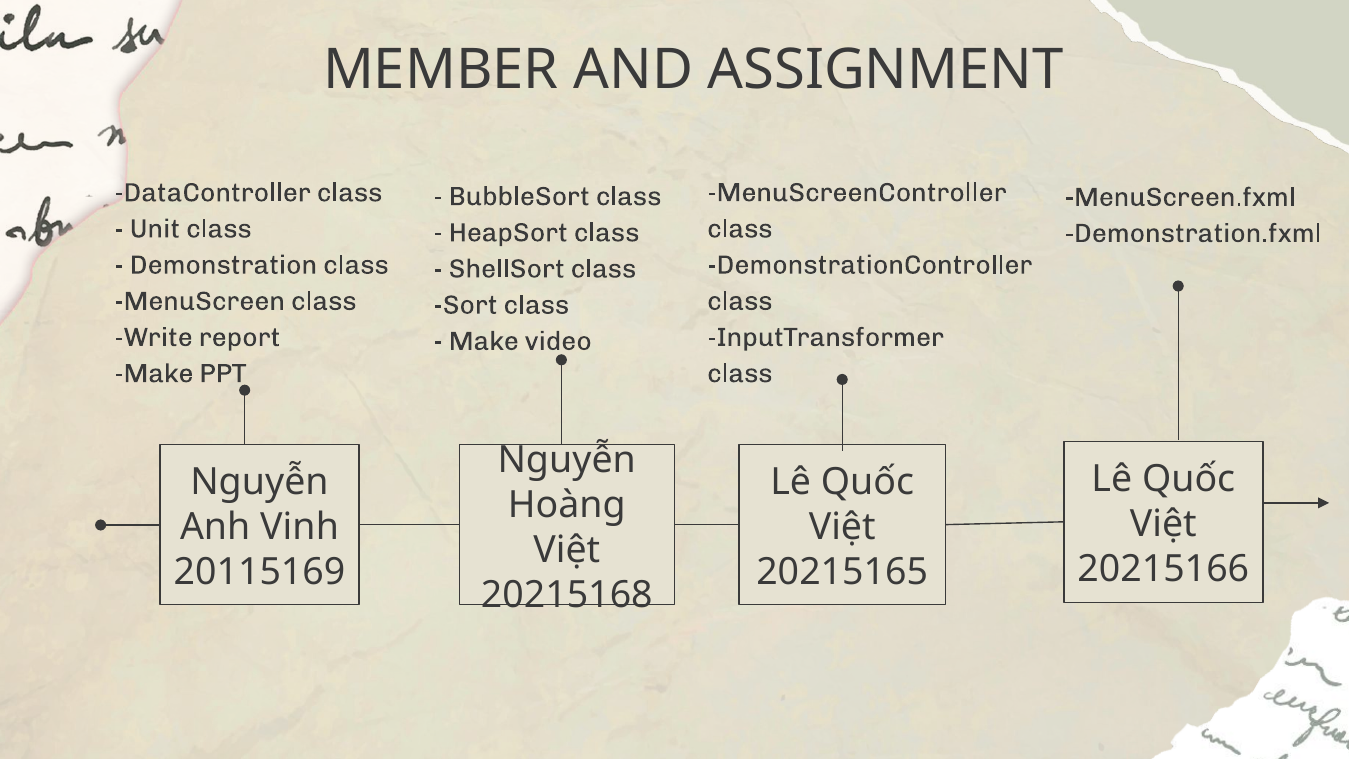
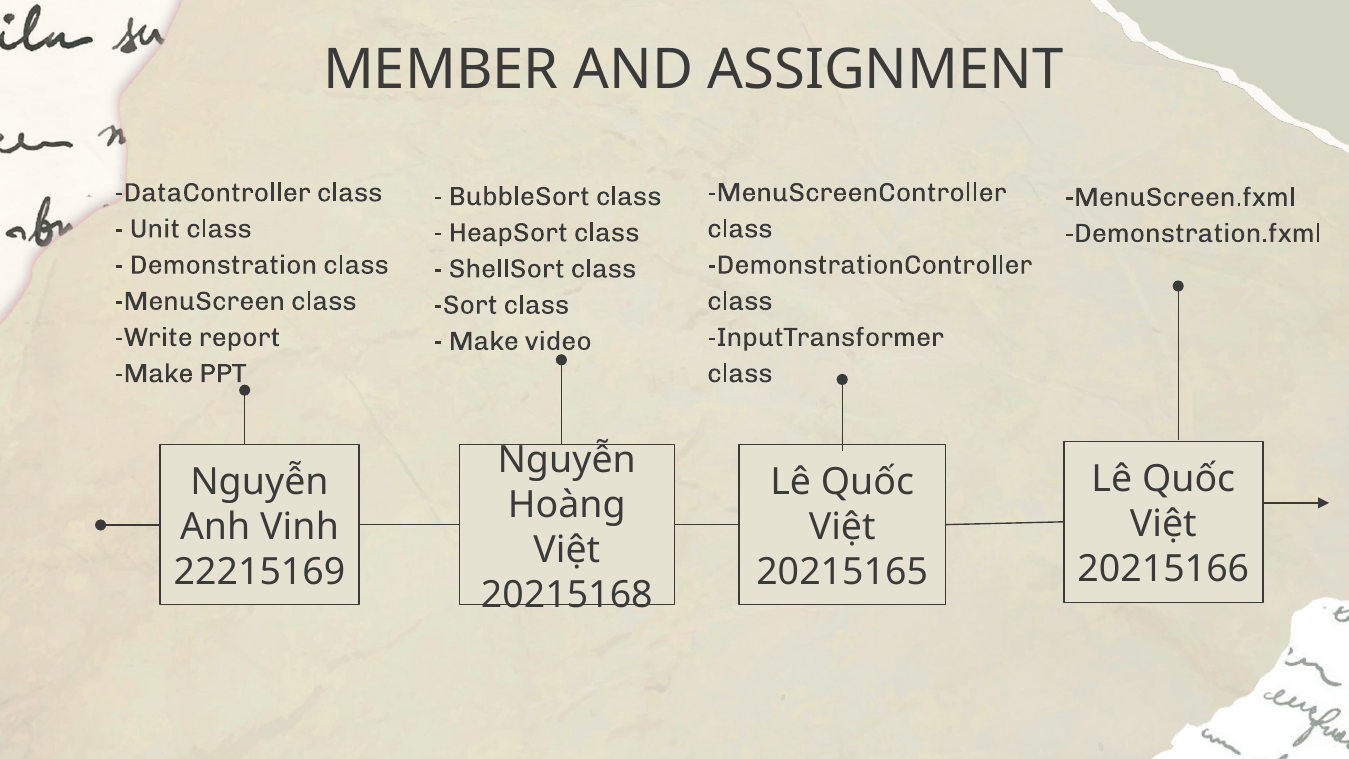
20115169: 20115169 -> 22215169
